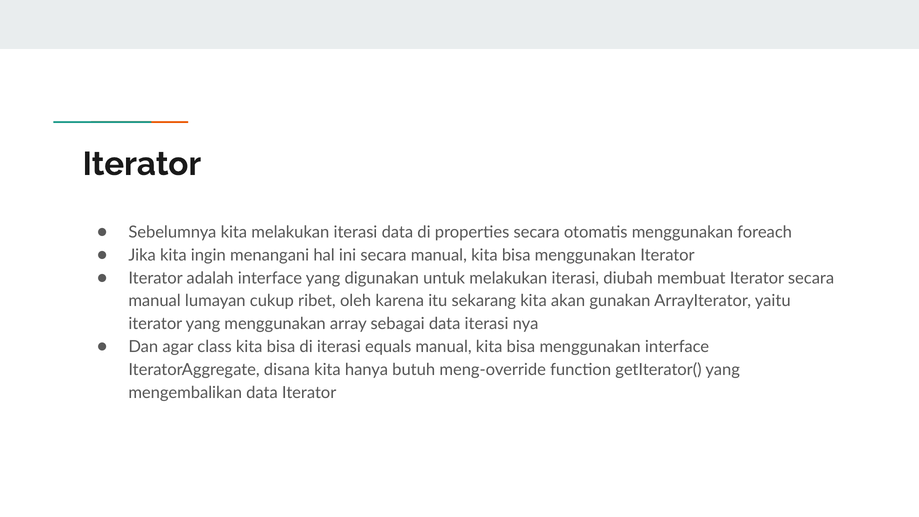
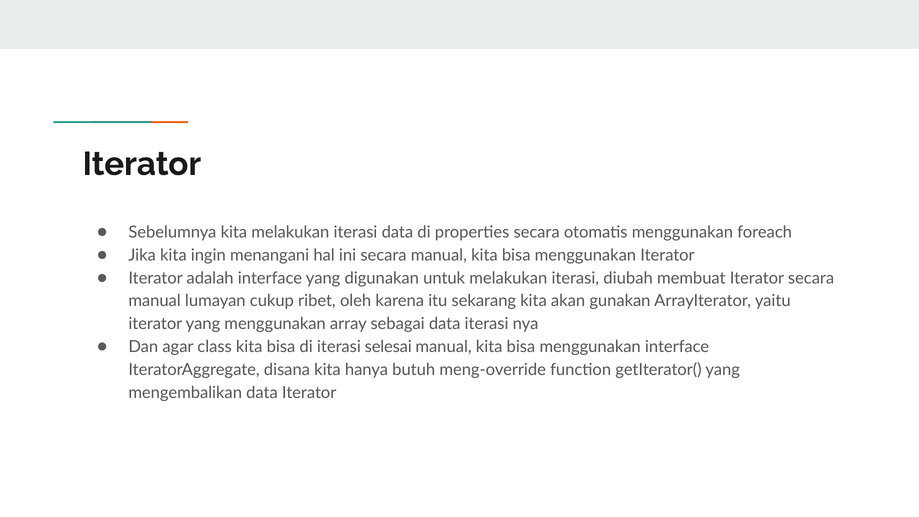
equals: equals -> selesai
